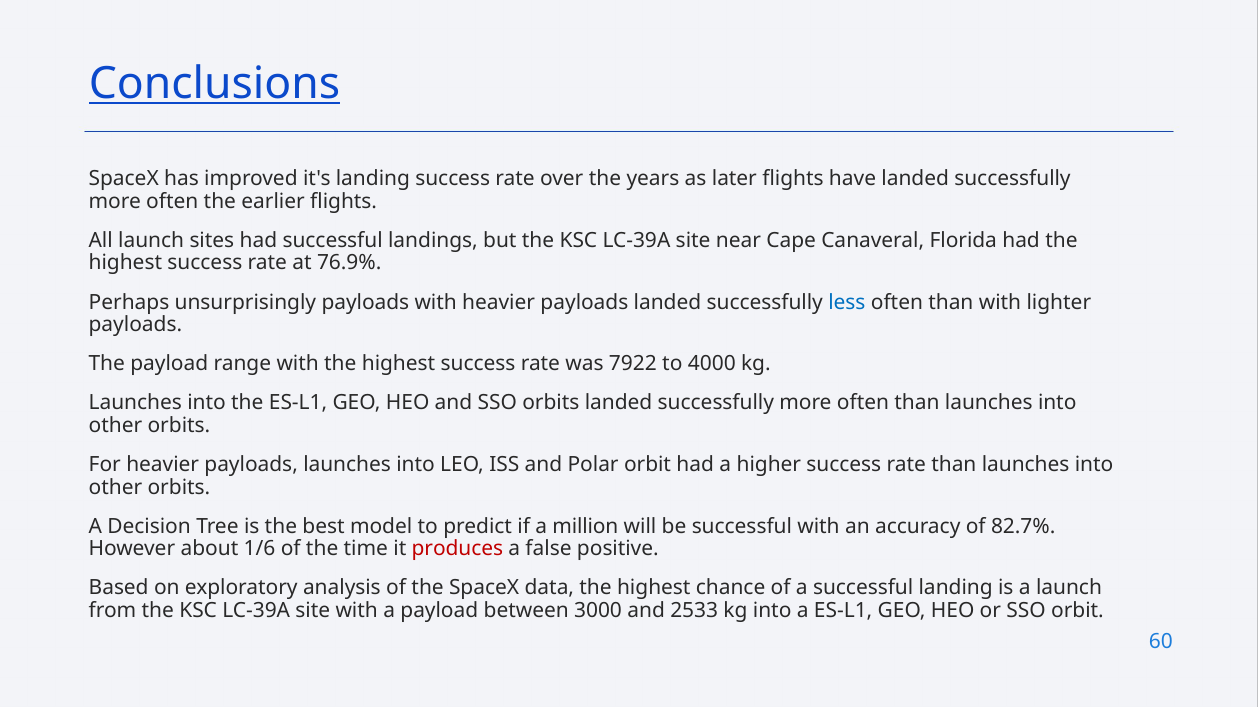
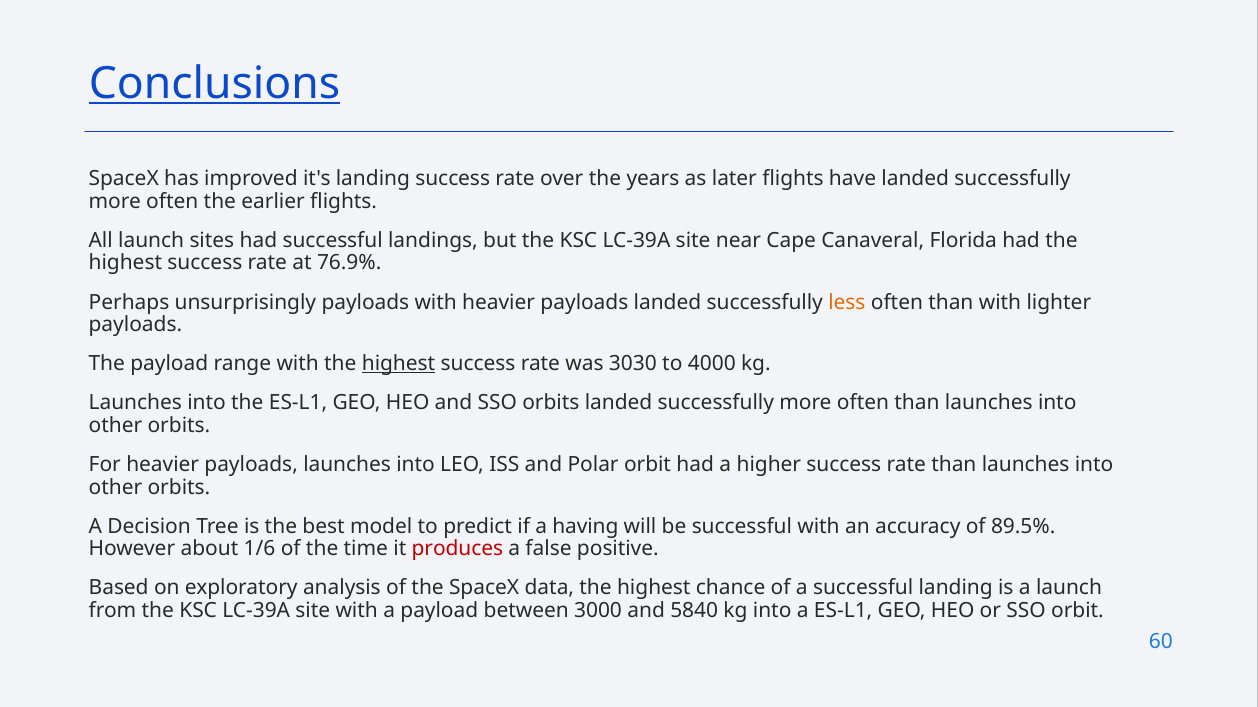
less colour: blue -> orange
highest at (399, 364) underline: none -> present
7922: 7922 -> 3030
million: million -> having
82.7%: 82.7% -> 89.5%
2533: 2533 -> 5840
